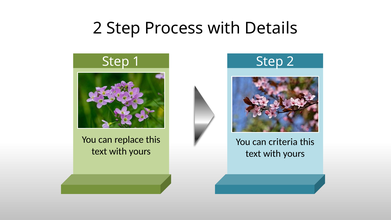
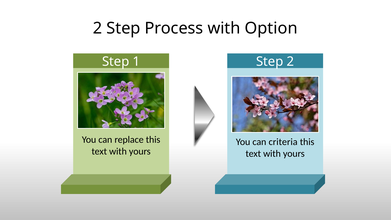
Details: Details -> Option
